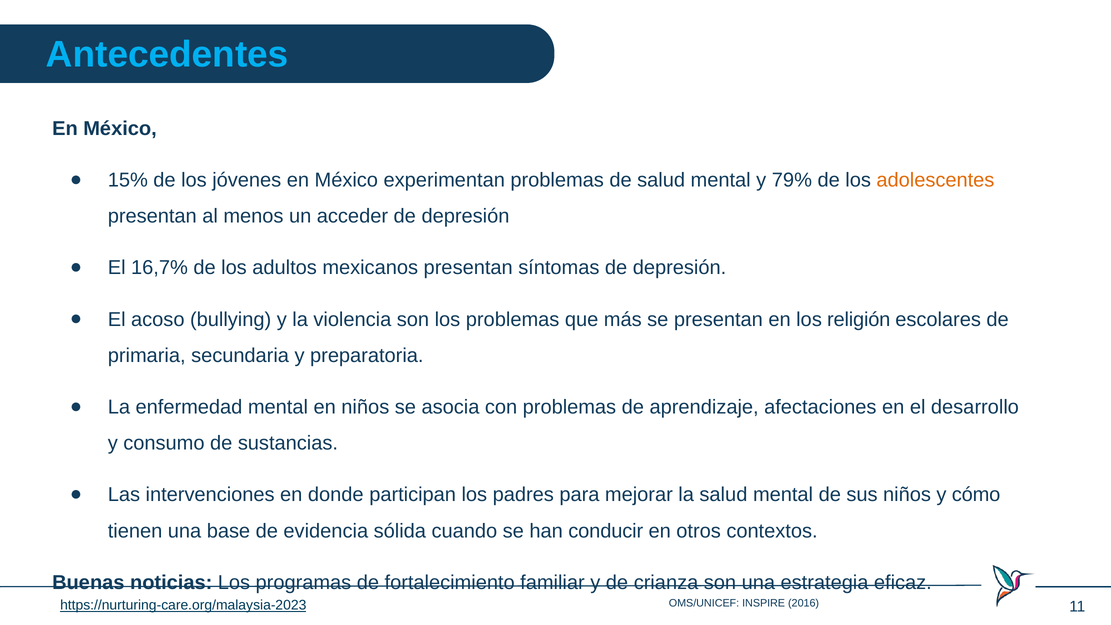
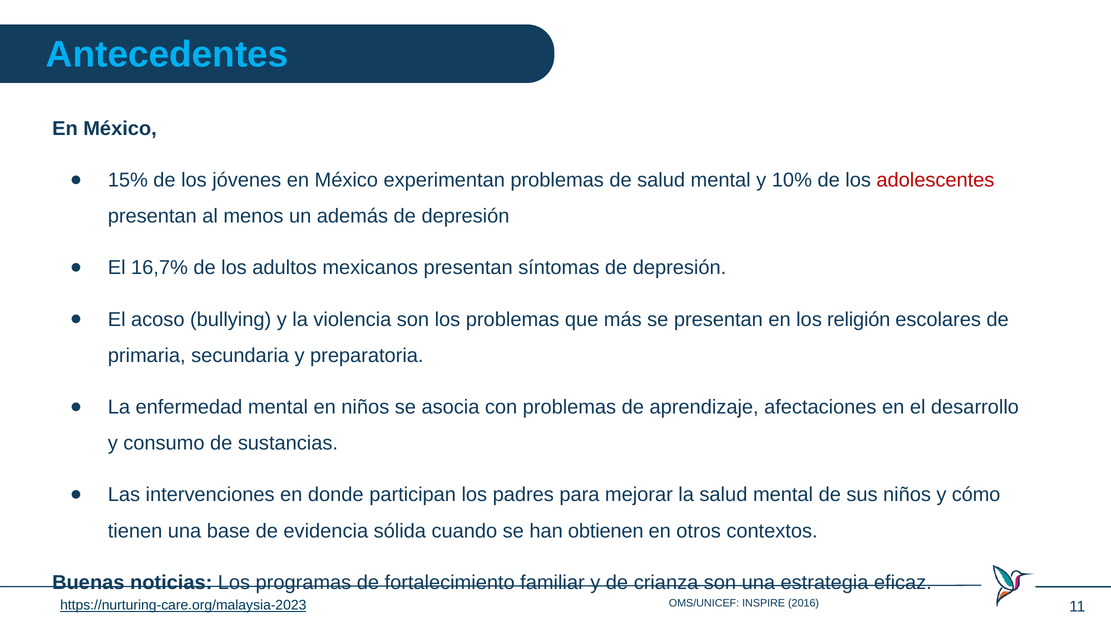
79%: 79% -> 10%
adolescentes colour: orange -> red
acceder: acceder -> además
conducir: conducir -> obtienen
